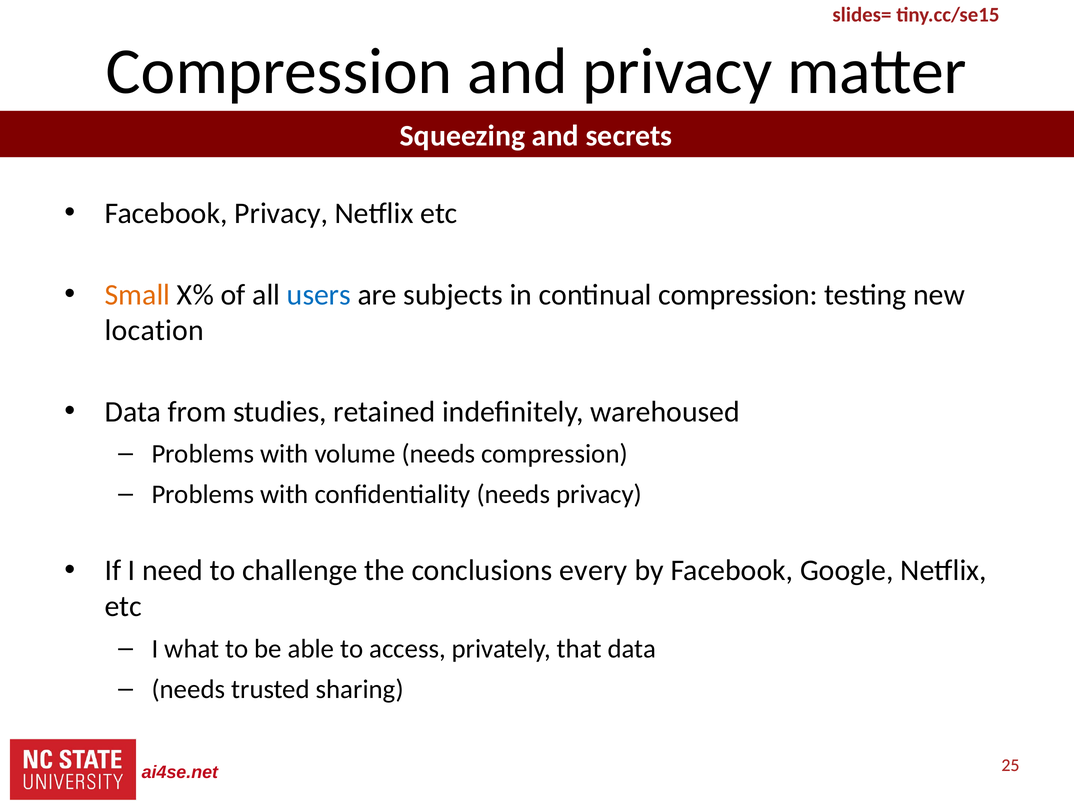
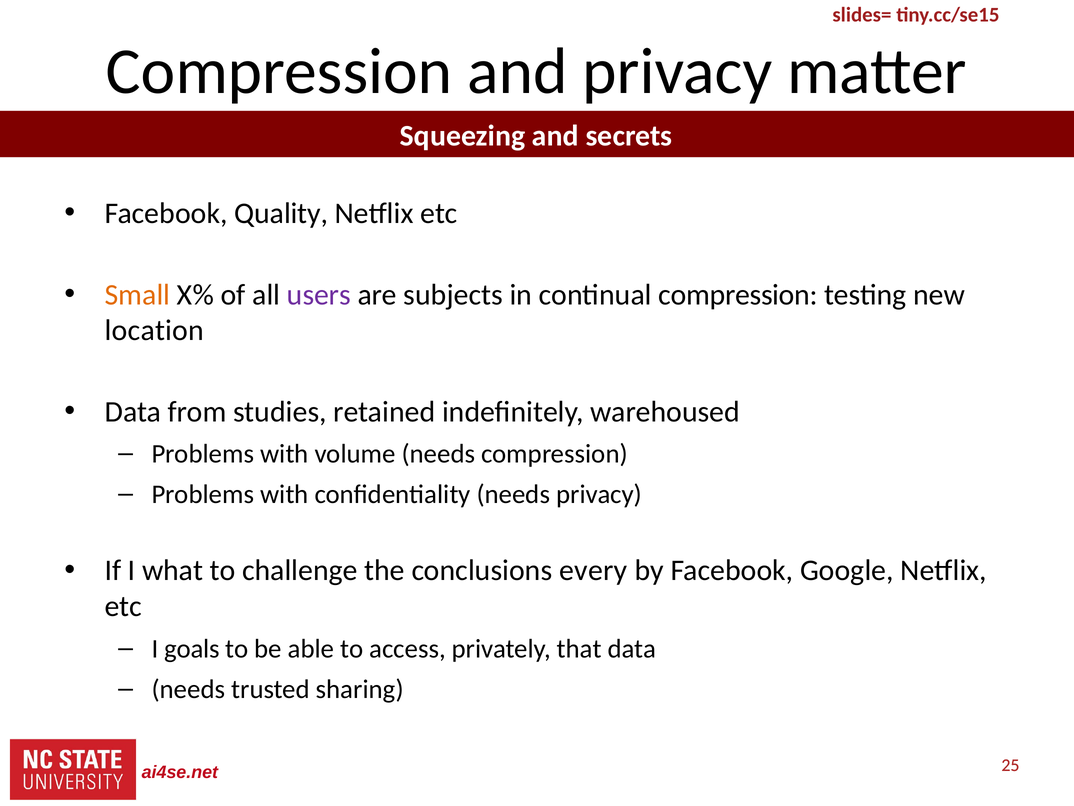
Facebook Privacy: Privacy -> Quality
users colour: blue -> purple
need: need -> what
what: what -> goals
